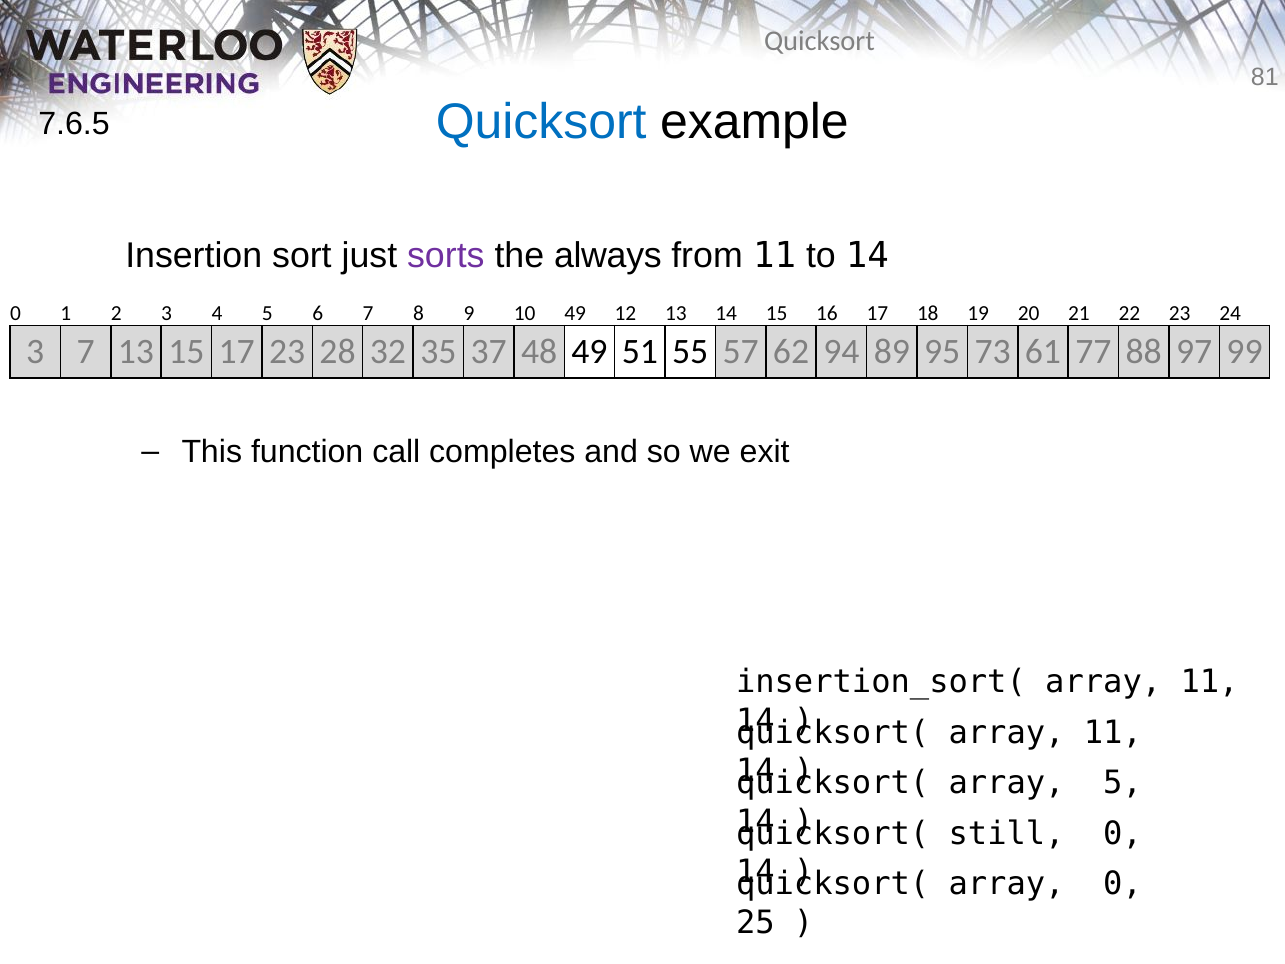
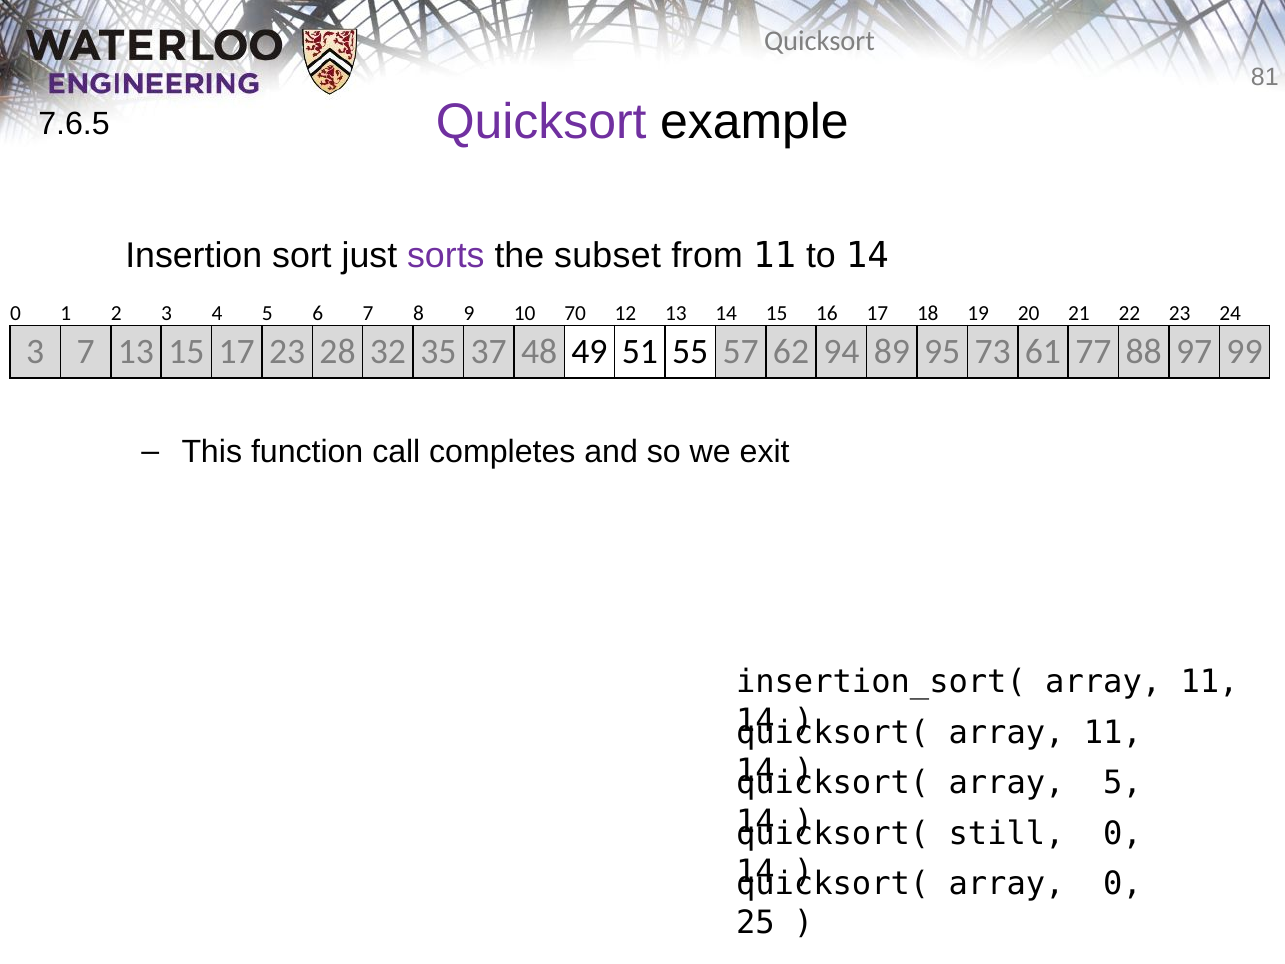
Quicksort at (541, 122) colour: blue -> purple
always: always -> subset
10 49: 49 -> 70
